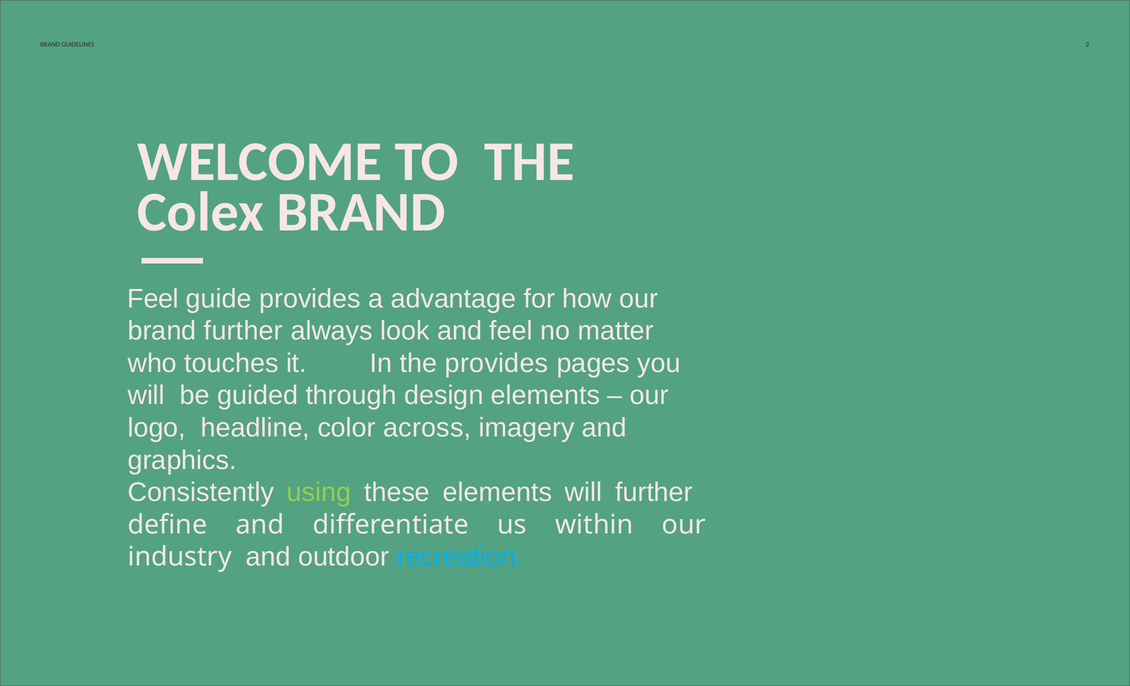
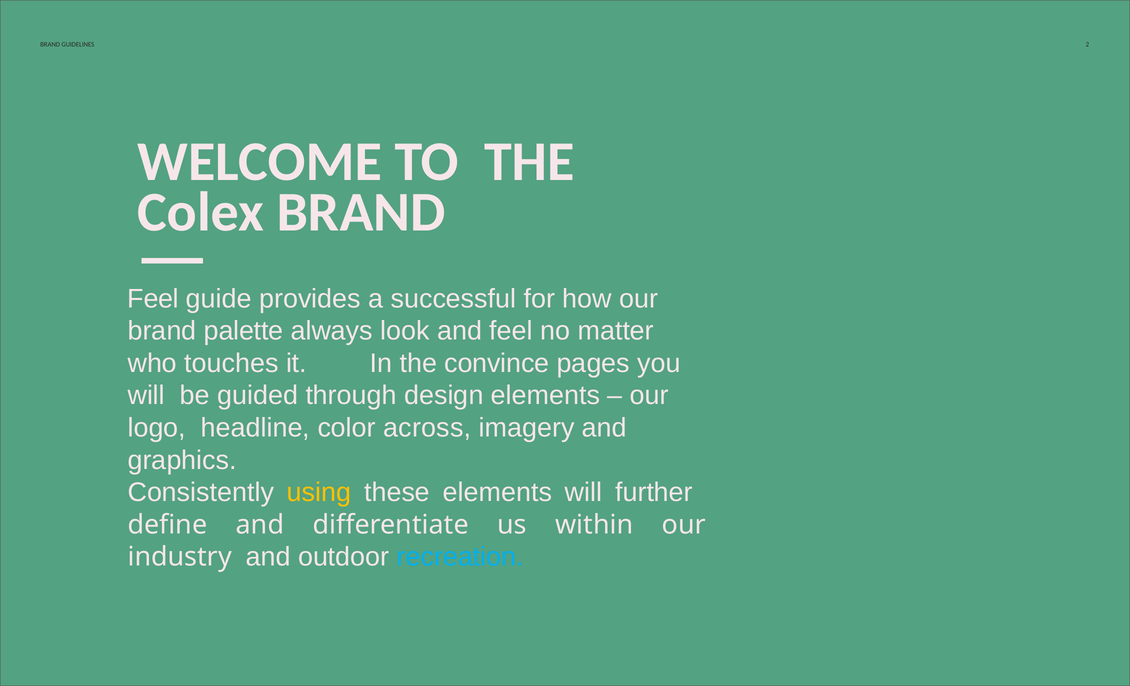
advantage: advantage -> successful
brand further: further -> palette
the provides: provides -> convince
using colour: light green -> yellow
